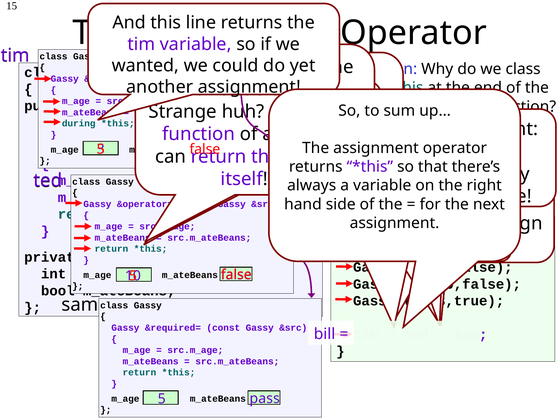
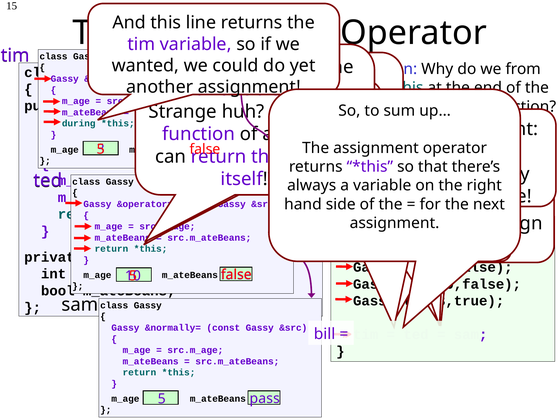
we class: class -> from
&required=: &required= -> &normally=
